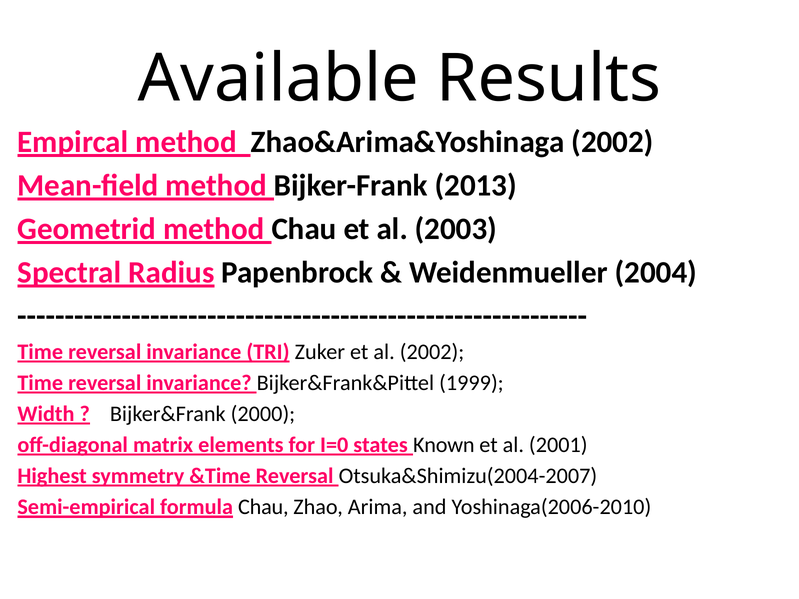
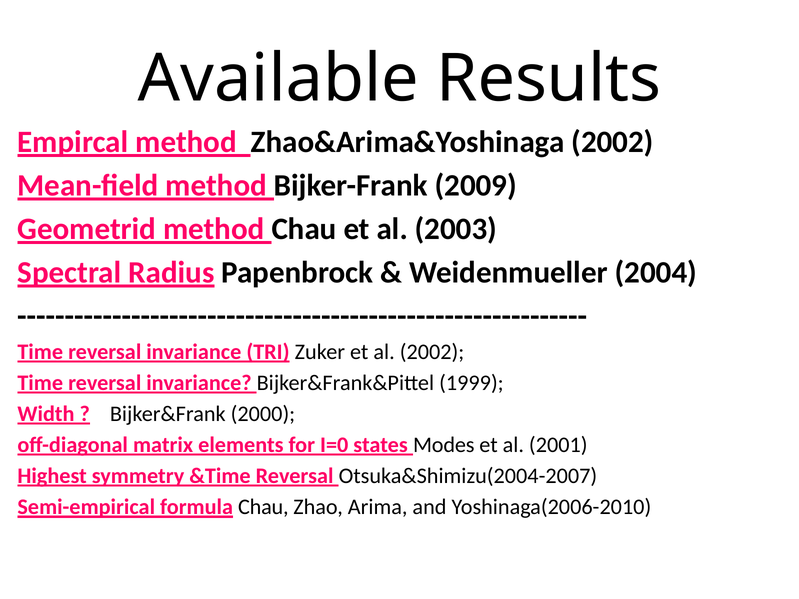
2013: 2013 -> 2009
Known: Known -> Modes
